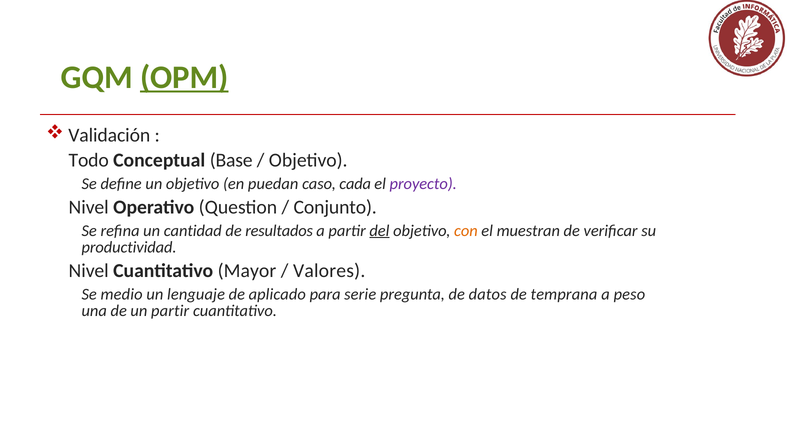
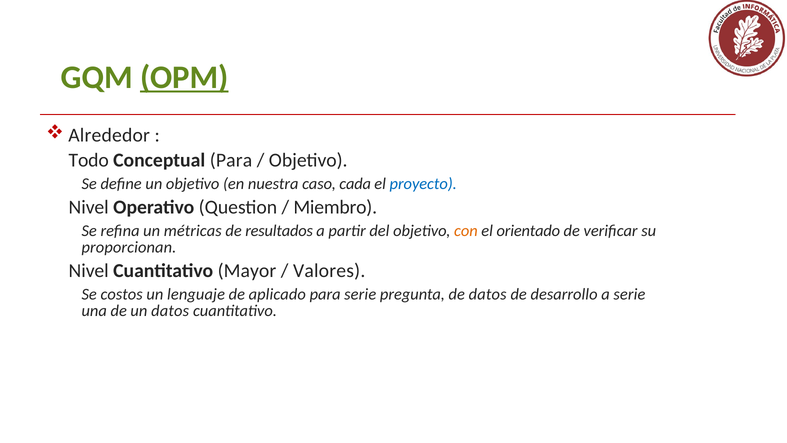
Validación: Validación -> Alrededor
Conceptual Base: Base -> Para
puedan: puedan -> nuestra
proyecto colour: purple -> blue
Conjunto: Conjunto -> Miembro
cantidad: cantidad -> métricas
del underline: present -> none
muestran: muestran -> orientado
productividad: productividad -> proporcionan
medio: medio -> costos
temprana: temprana -> desarrollo
a peso: peso -> serie
un partir: partir -> datos
